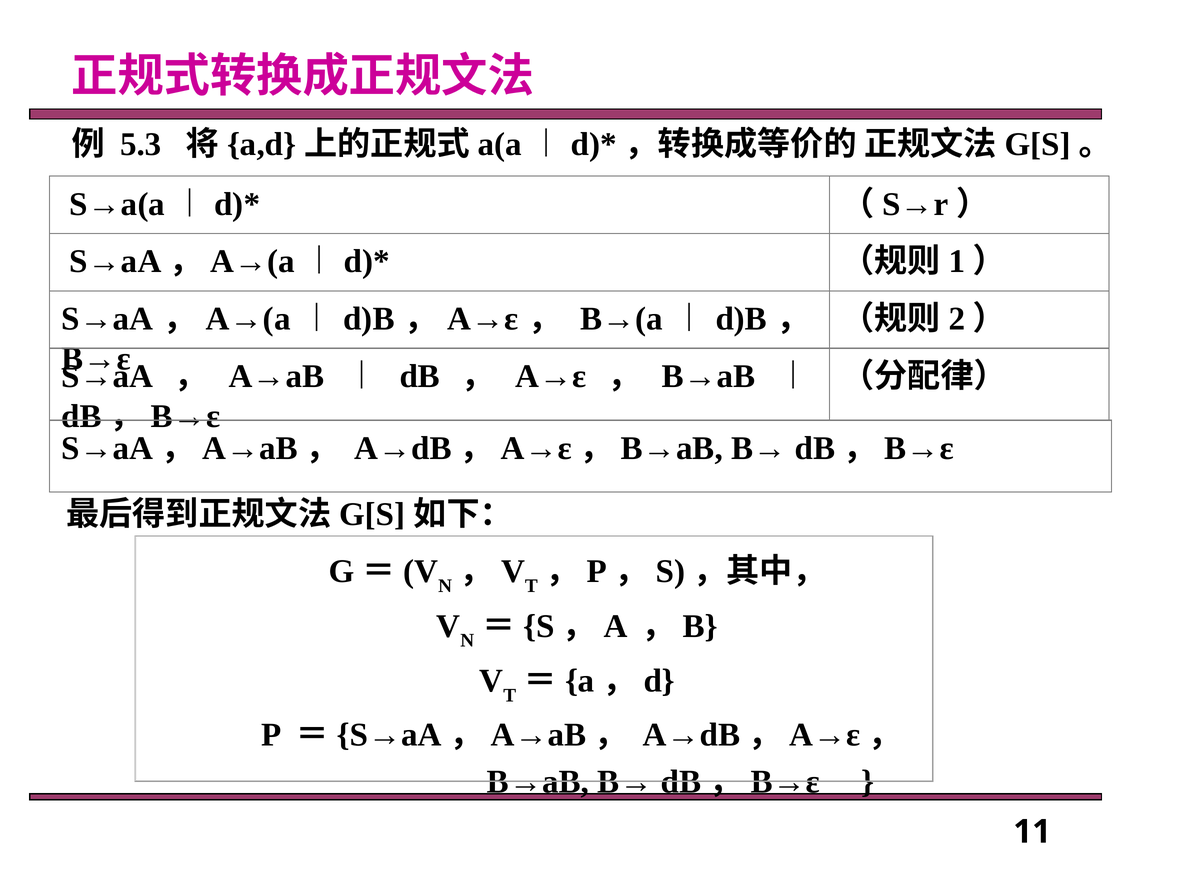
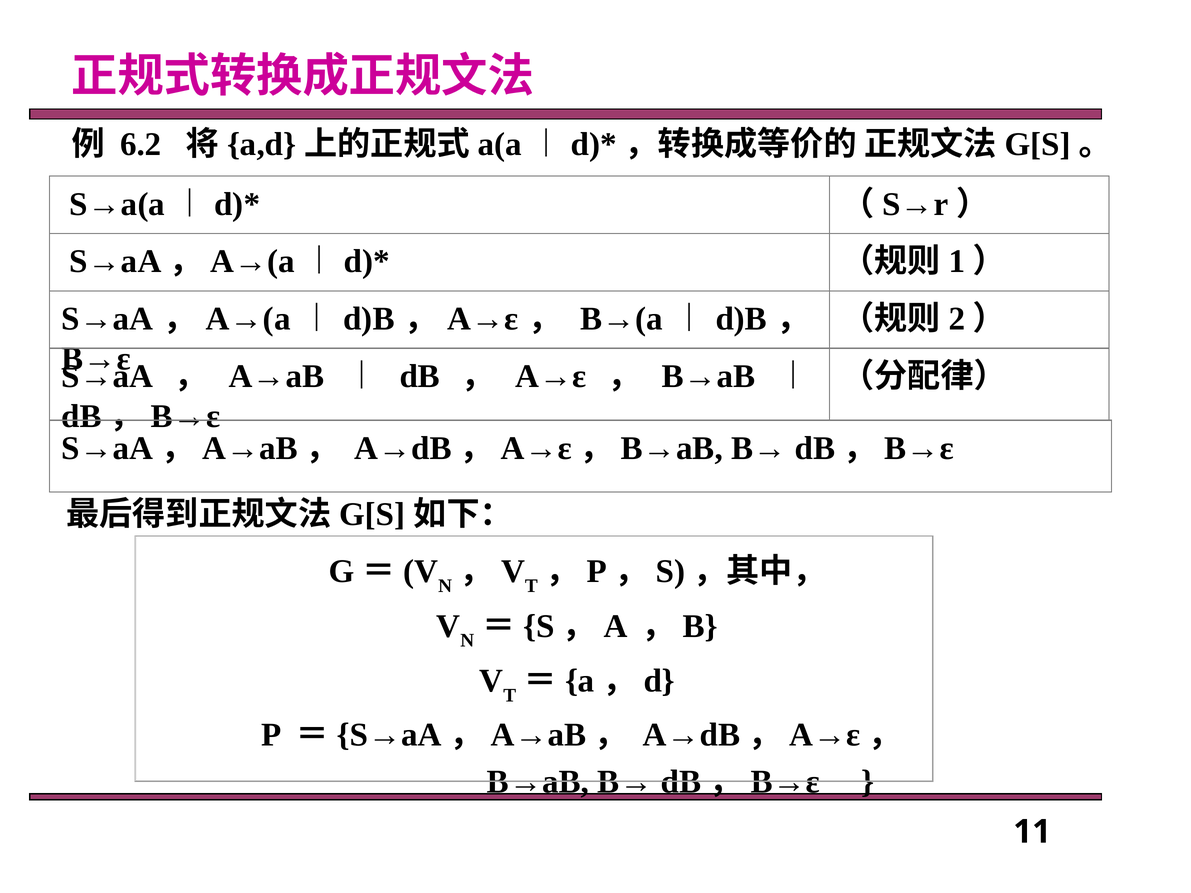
5.3: 5.3 -> 6.2
